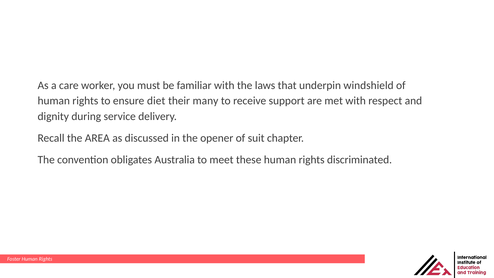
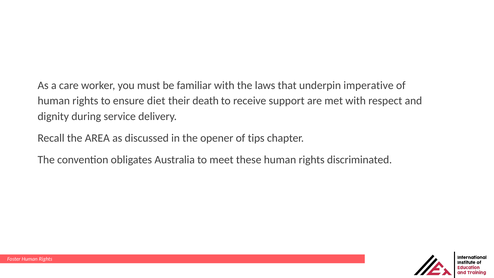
windshield: windshield -> imperative
many: many -> death
suit: suit -> tips
